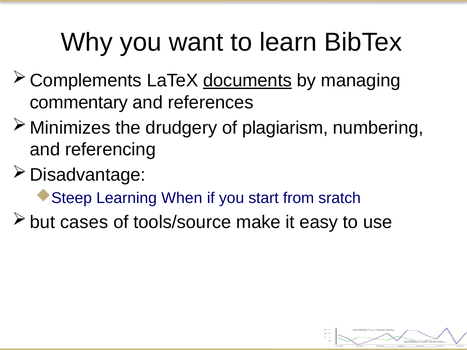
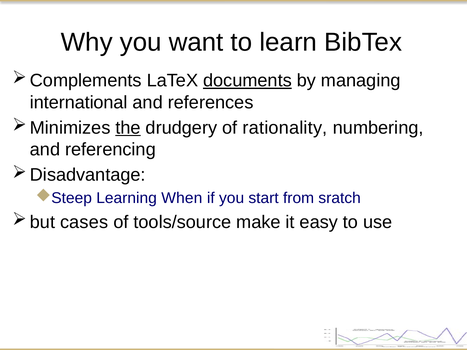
commentary: commentary -> international
the underline: none -> present
plagiarism: plagiarism -> rationality
